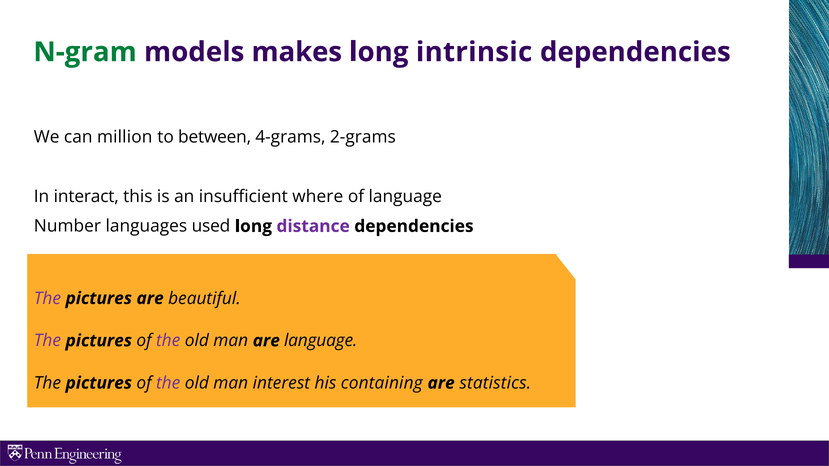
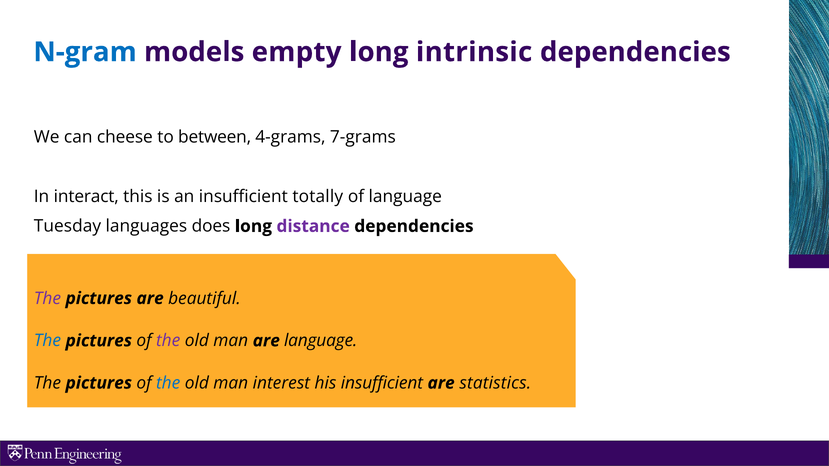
N-gram colour: green -> blue
makes: makes -> empty
million: million -> cheese
2-grams: 2-grams -> 7-grams
where: where -> totally
Number: Number -> Tuesday
used: used -> does
The at (47, 341) colour: purple -> blue
the at (168, 383) colour: purple -> blue
his containing: containing -> insufficient
